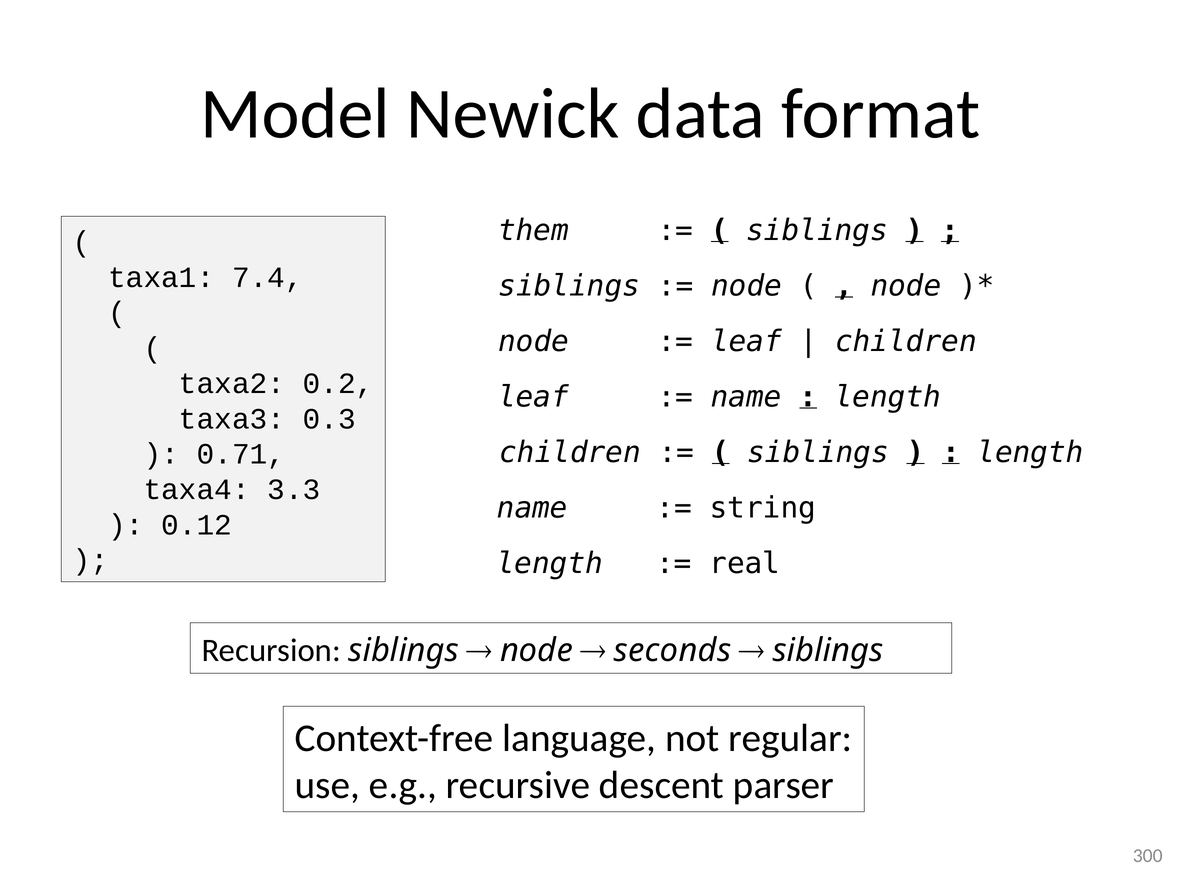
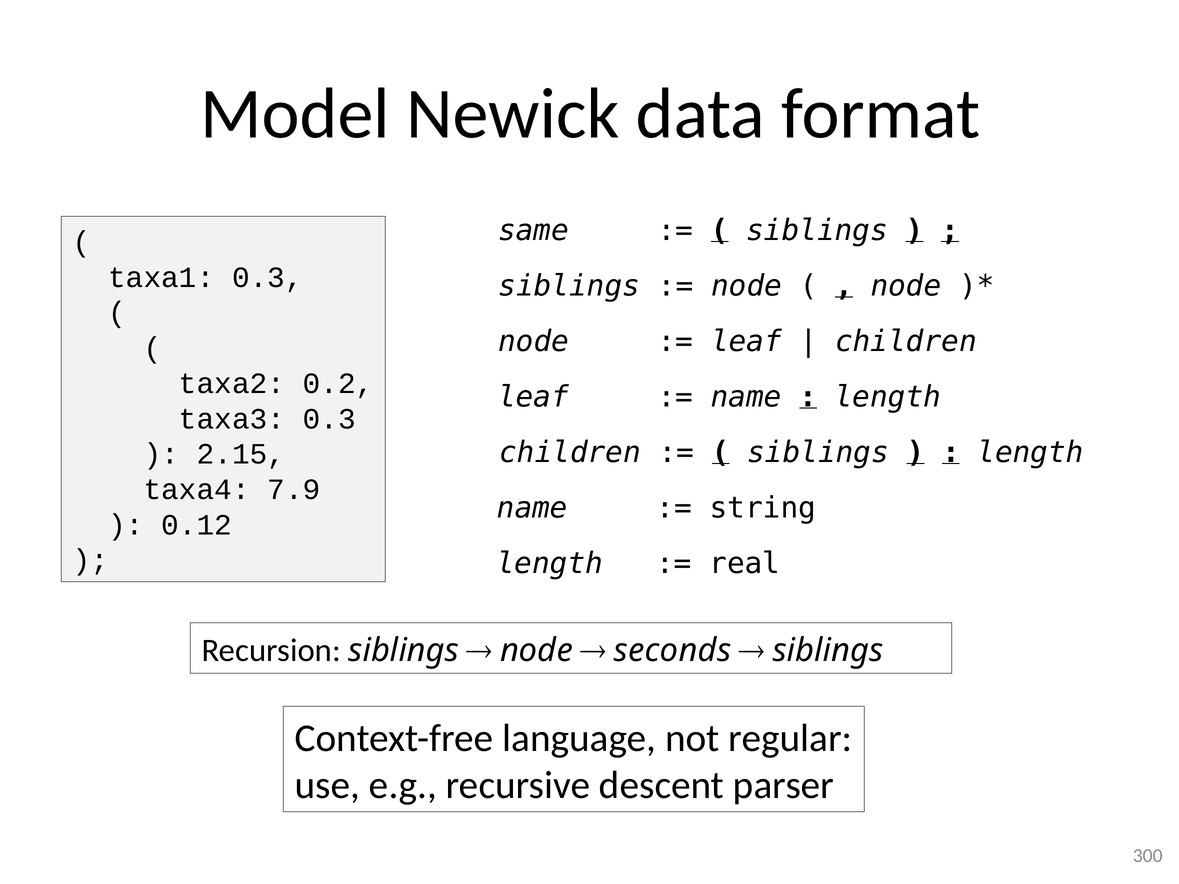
them: them -> same
taxa1 7.4: 7.4 -> 0.3
0.71: 0.71 -> 2.15
3.3: 3.3 -> 7.9
